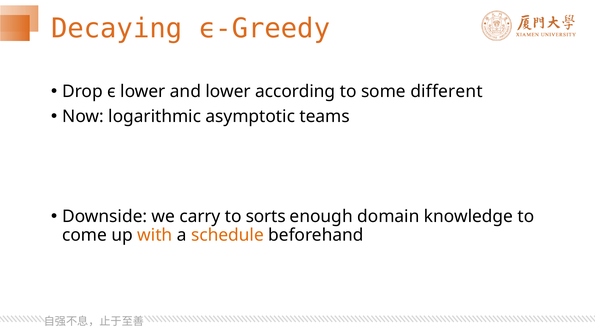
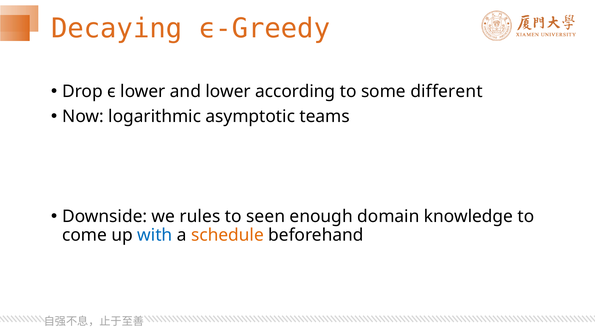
carry: carry -> rules
sorts: sorts -> seen
with colour: orange -> blue
